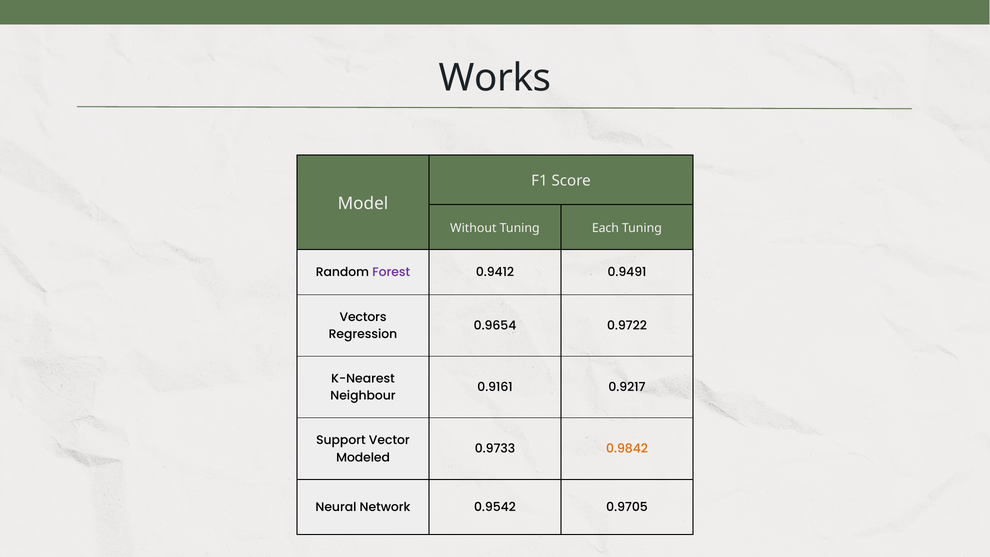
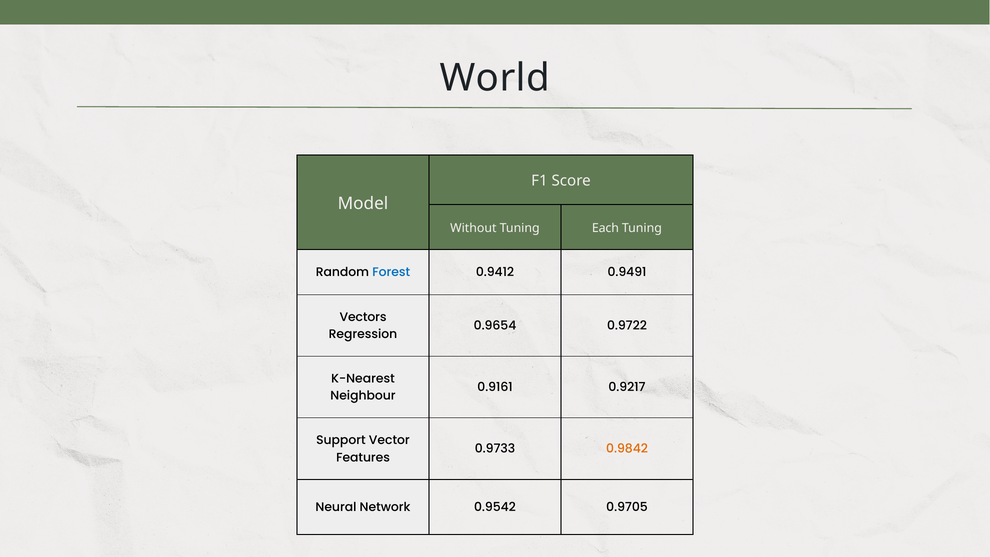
Works: Works -> World
Forest colour: purple -> blue
Modeled: Modeled -> Features
